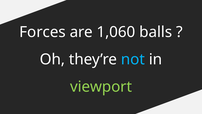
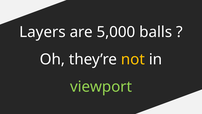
Forces: Forces -> Layers
1,060: 1,060 -> 5,000
not colour: light blue -> yellow
